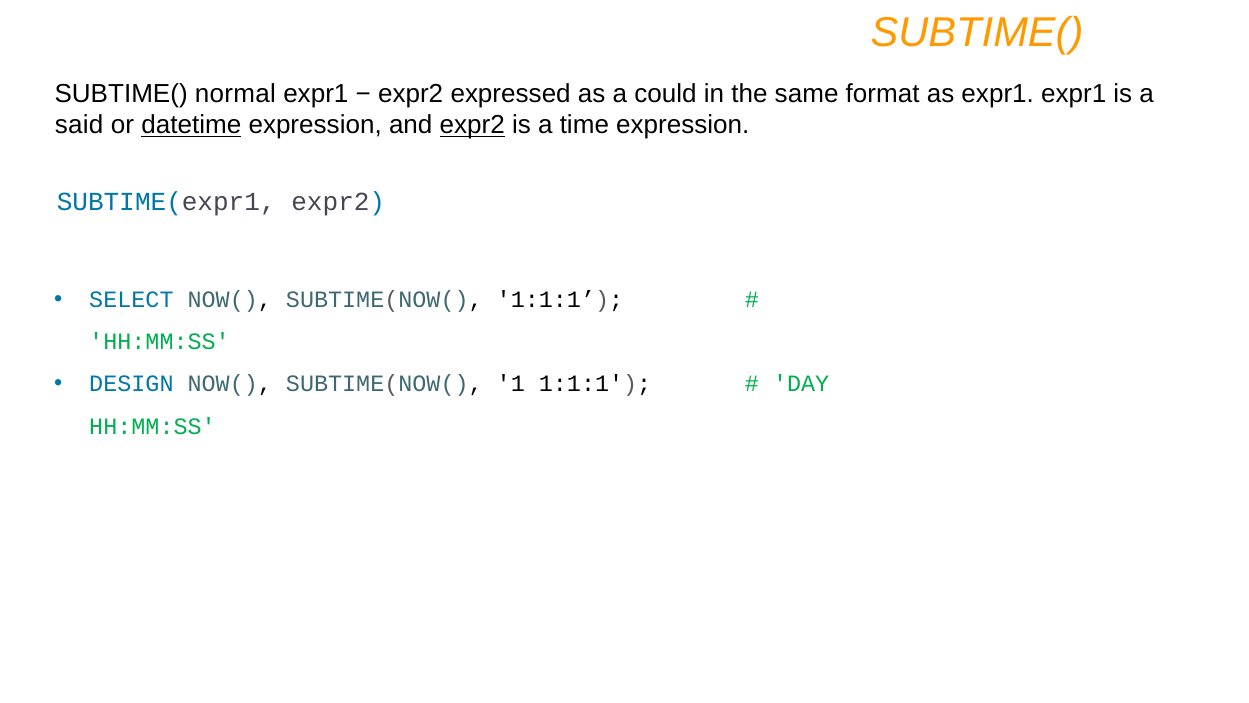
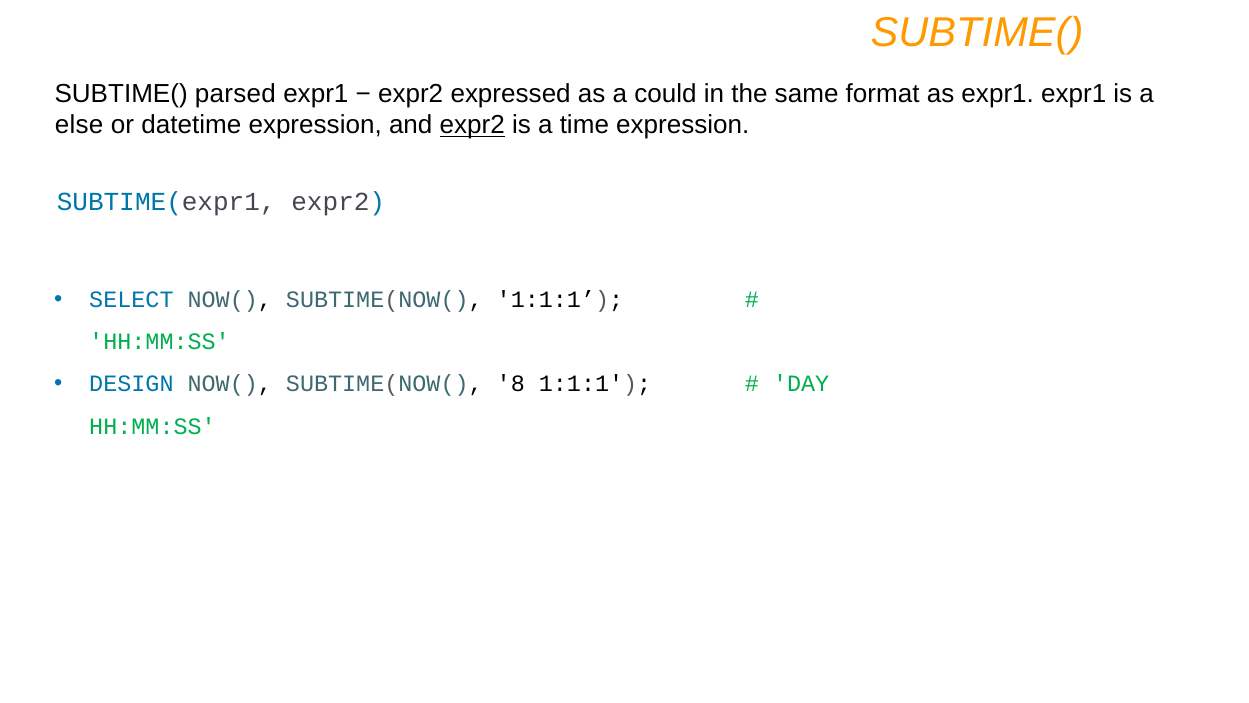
normal: normal -> parsed
said: said -> else
datetime underline: present -> none
1: 1 -> 8
